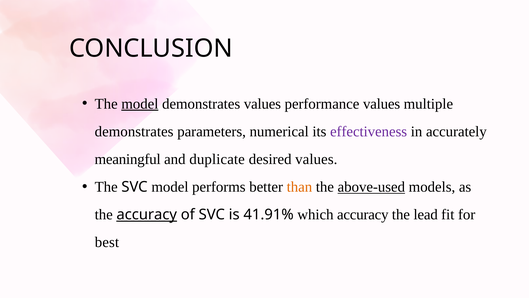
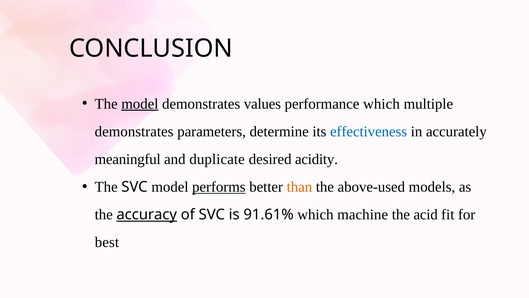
performance values: values -> which
numerical: numerical -> determine
effectiveness colour: purple -> blue
desired values: values -> acidity
performs underline: none -> present
above-used underline: present -> none
41.91%: 41.91% -> 91.61%
which accuracy: accuracy -> machine
lead: lead -> acid
